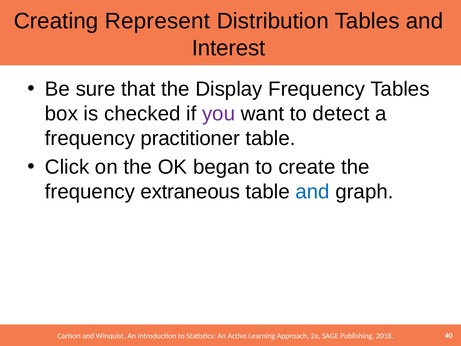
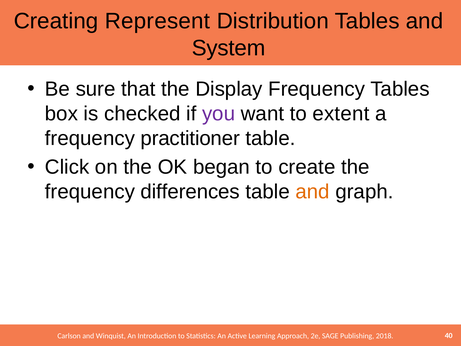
Interest: Interest -> System
detect: detect -> extent
extraneous: extraneous -> differences
and at (313, 192) colour: blue -> orange
